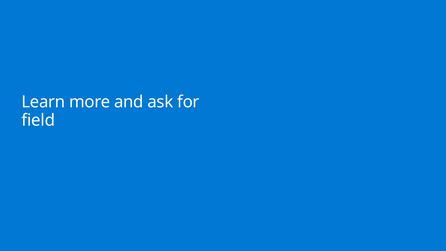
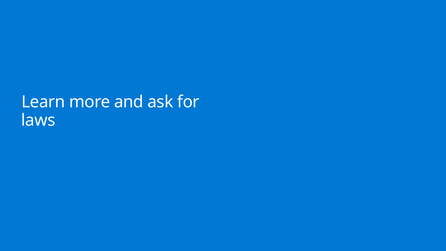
field: field -> laws
